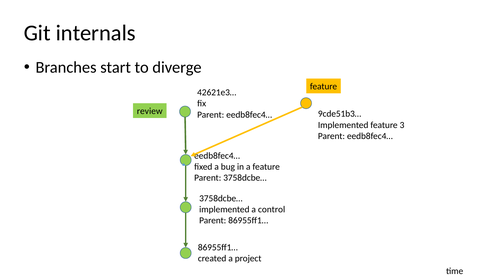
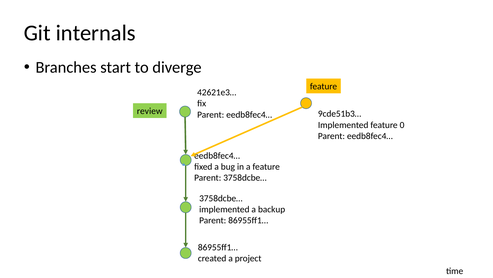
3: 3 -> 0
control: control -> backup
